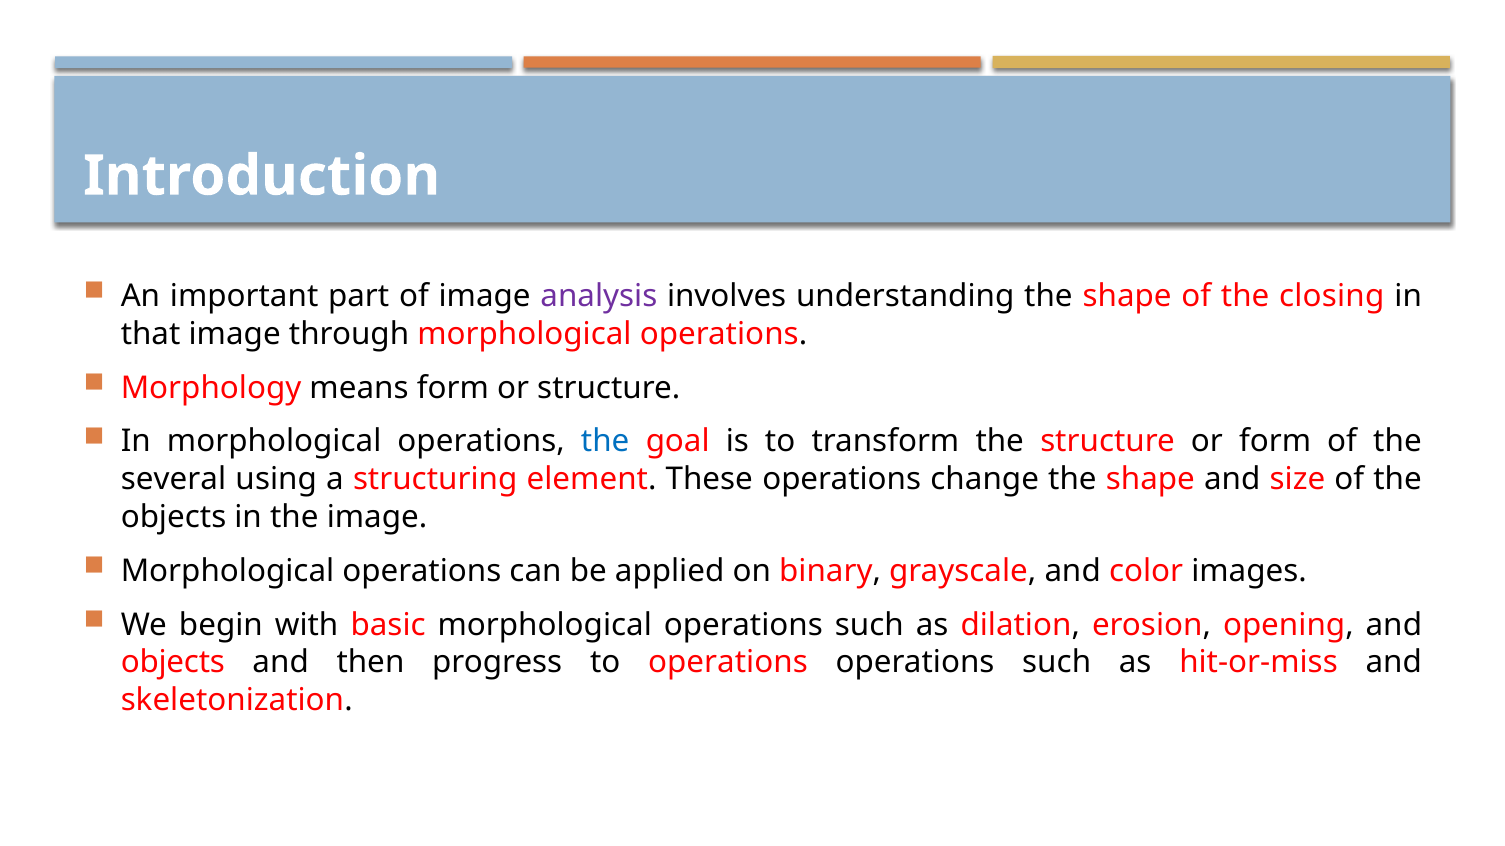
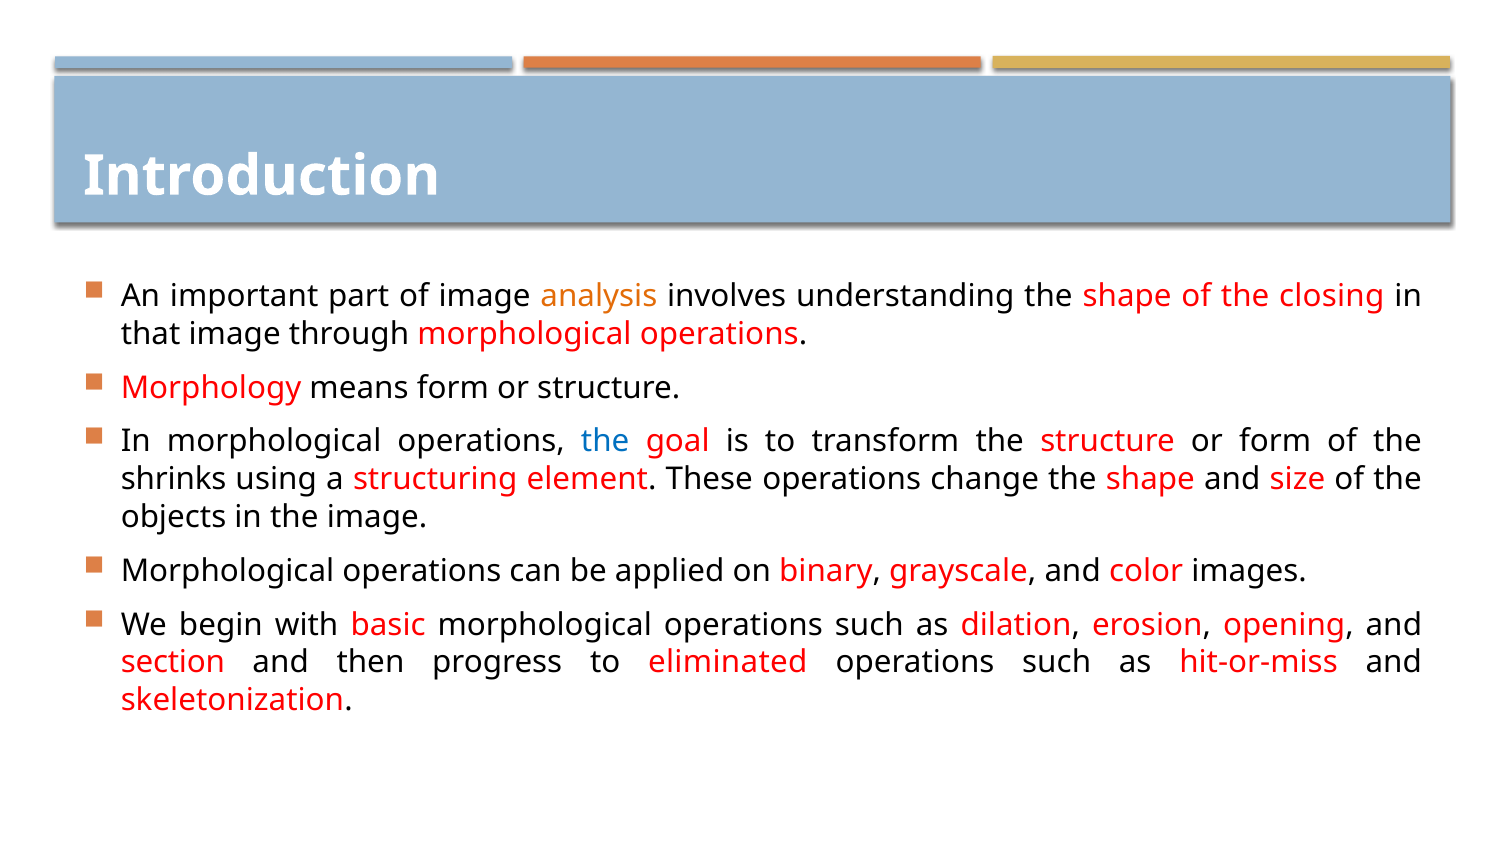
analysis colour: purple -> orange
several: several -> shrinks
objects at (173, 663): objects -> section
to operations: operations -> eliminated
